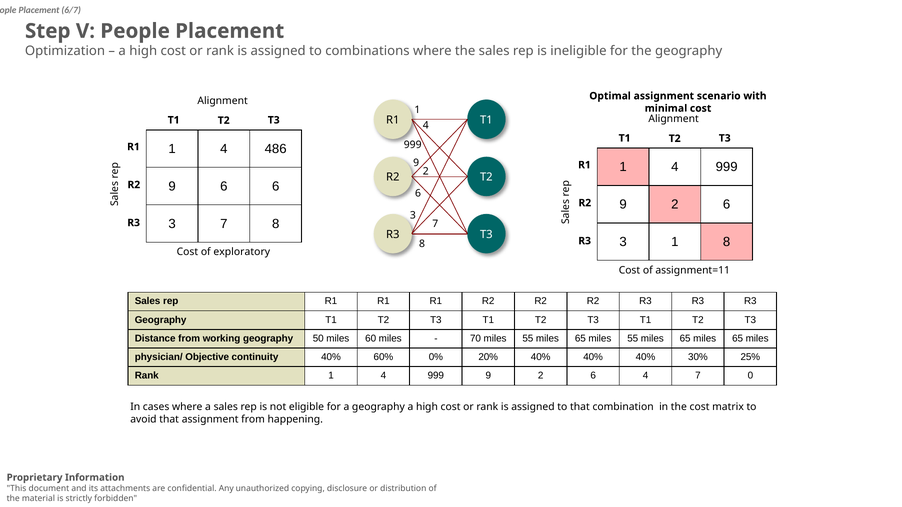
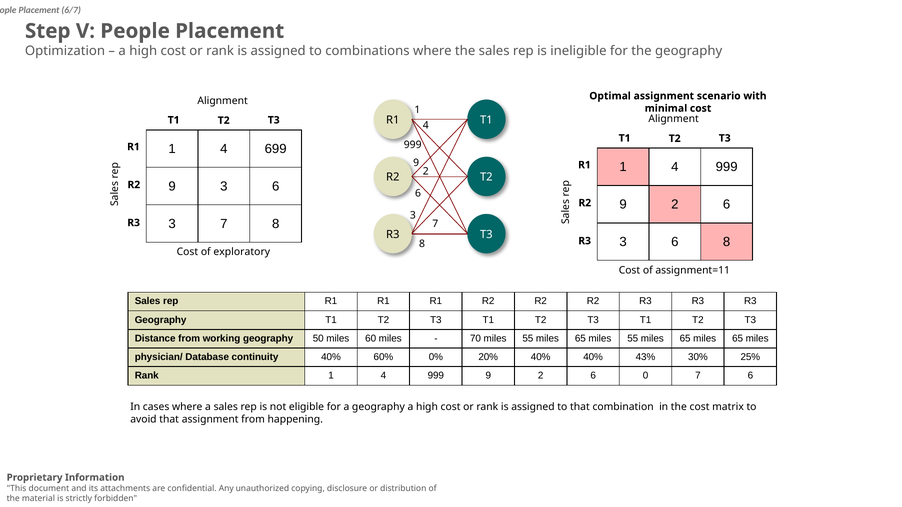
486: 486 -> 699
9 6: 6 -> 3
1 at (675, 242): 1 -> 6
Objective: Objective -> Database
40% 40% 40%: 40% -> 43%
6 4: 4 -> 0
7 0: 0 -> 6
